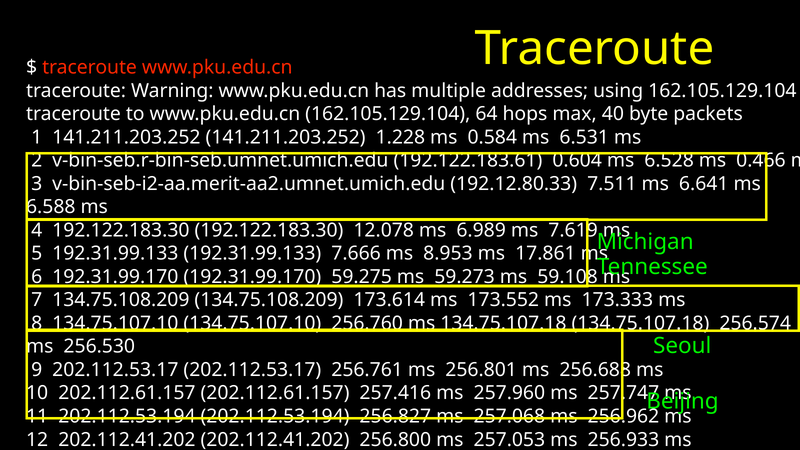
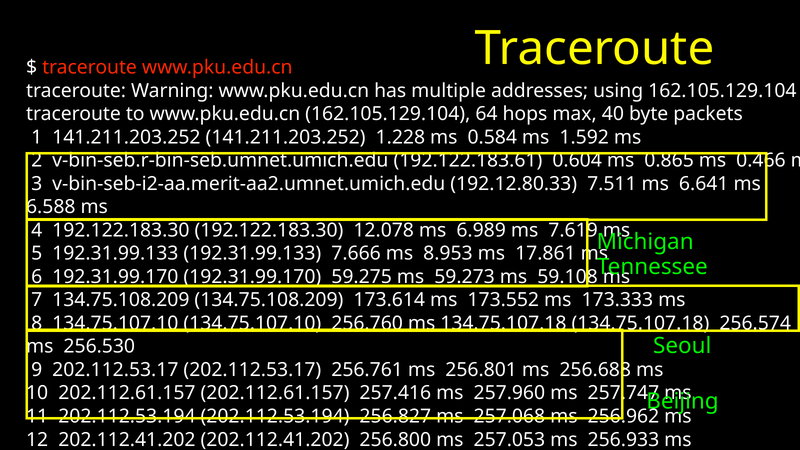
6.531: 6.531 -> 1.592
6.528: 6.528 -> 0.865
